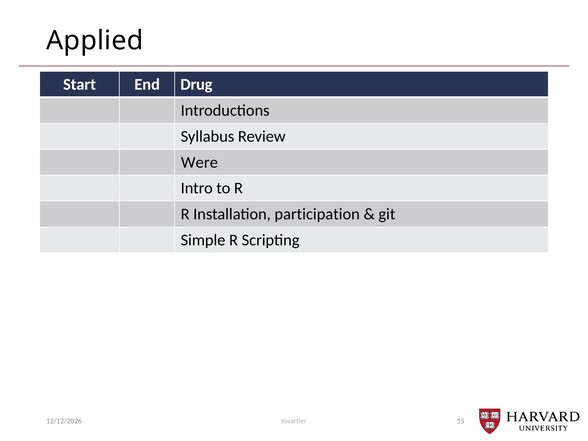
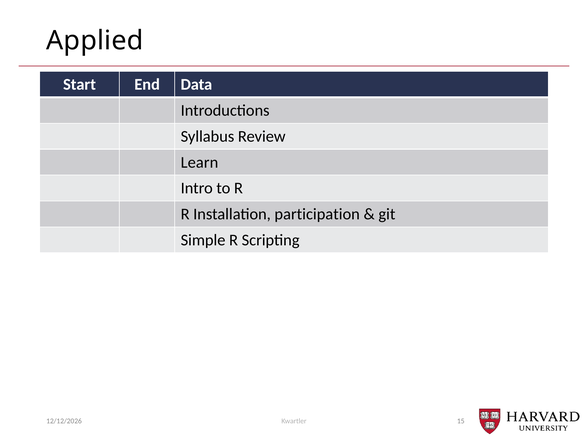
Drug: Drug -> Data
Were: Were -> Learn
